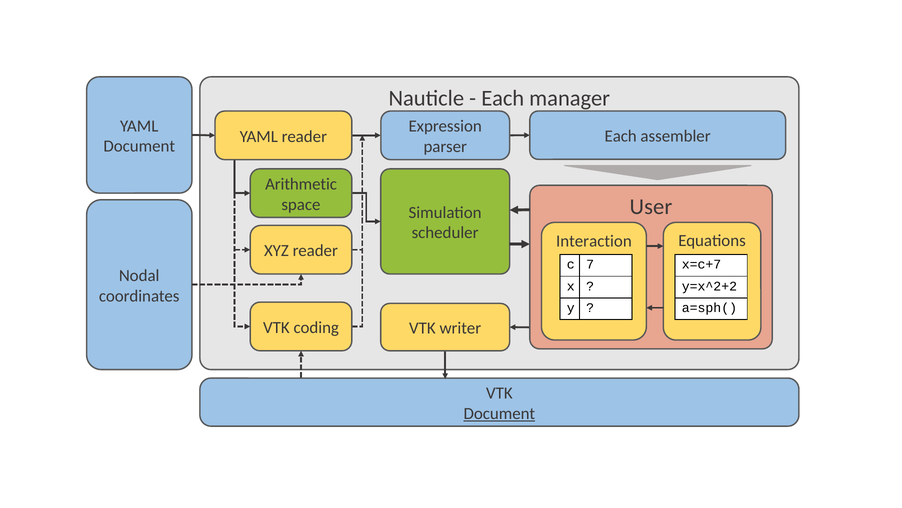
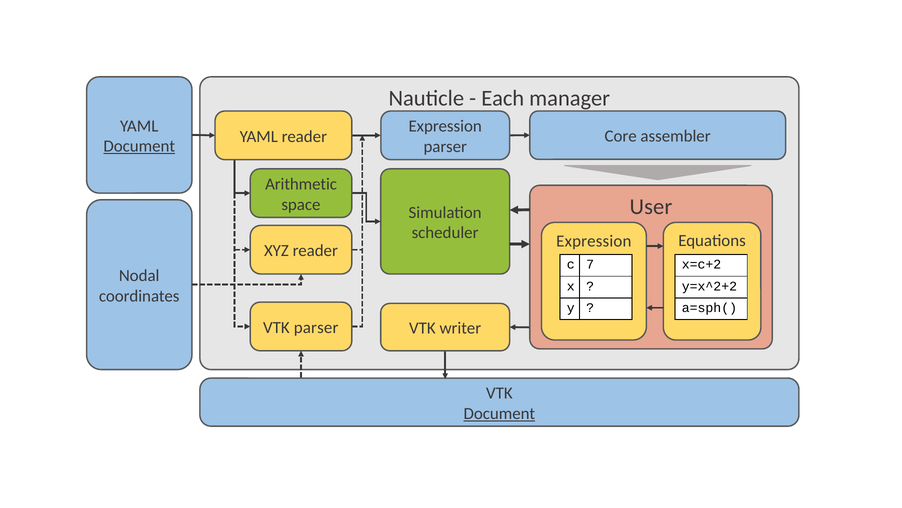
Each at (621, 136): Each -> Core
Document at (139, 146) underline: none -> present
Interaction at (594, 241): Interaction -> Expression
x=c+7: x=c+7 -> x=c+2
VTK coding: coding -> parser
